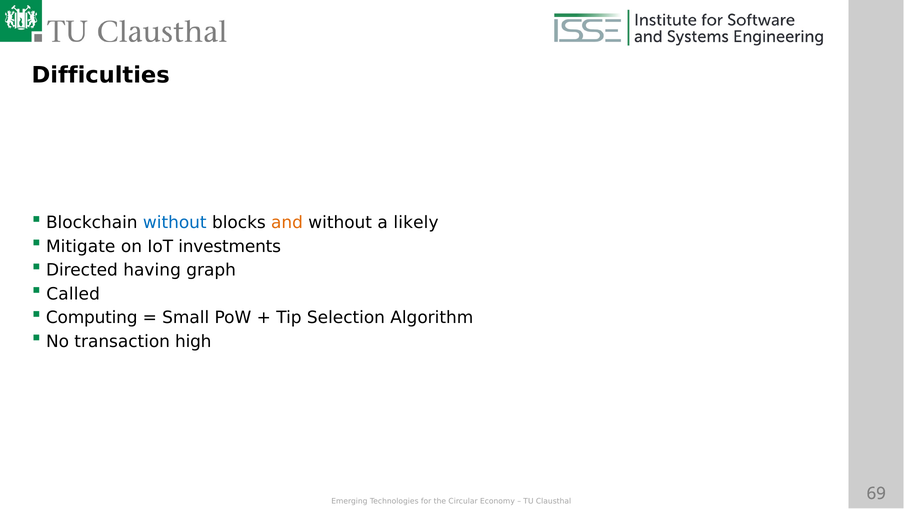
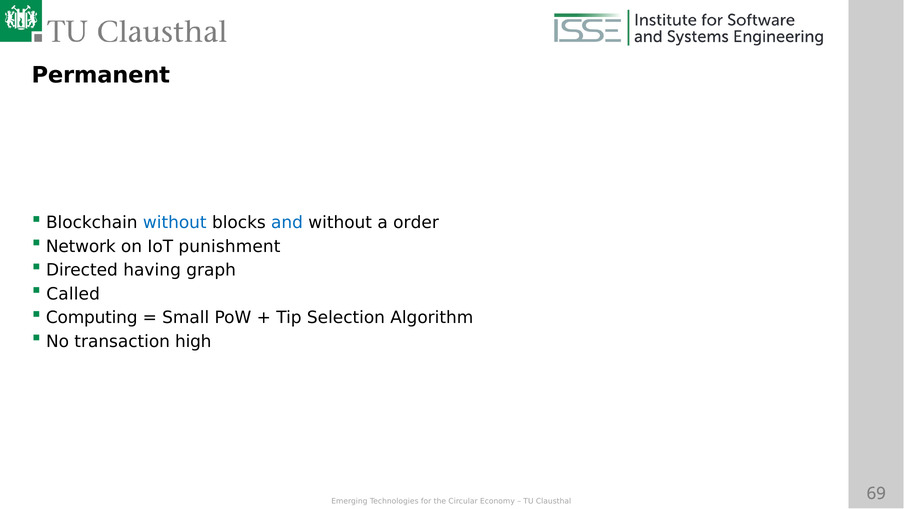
Difficulties: Difficulties -> Permanent
and colour: orange -> blue
likely: likely -> order
Mitigate: Mitigate -> Network
investments: investments -> punishment
